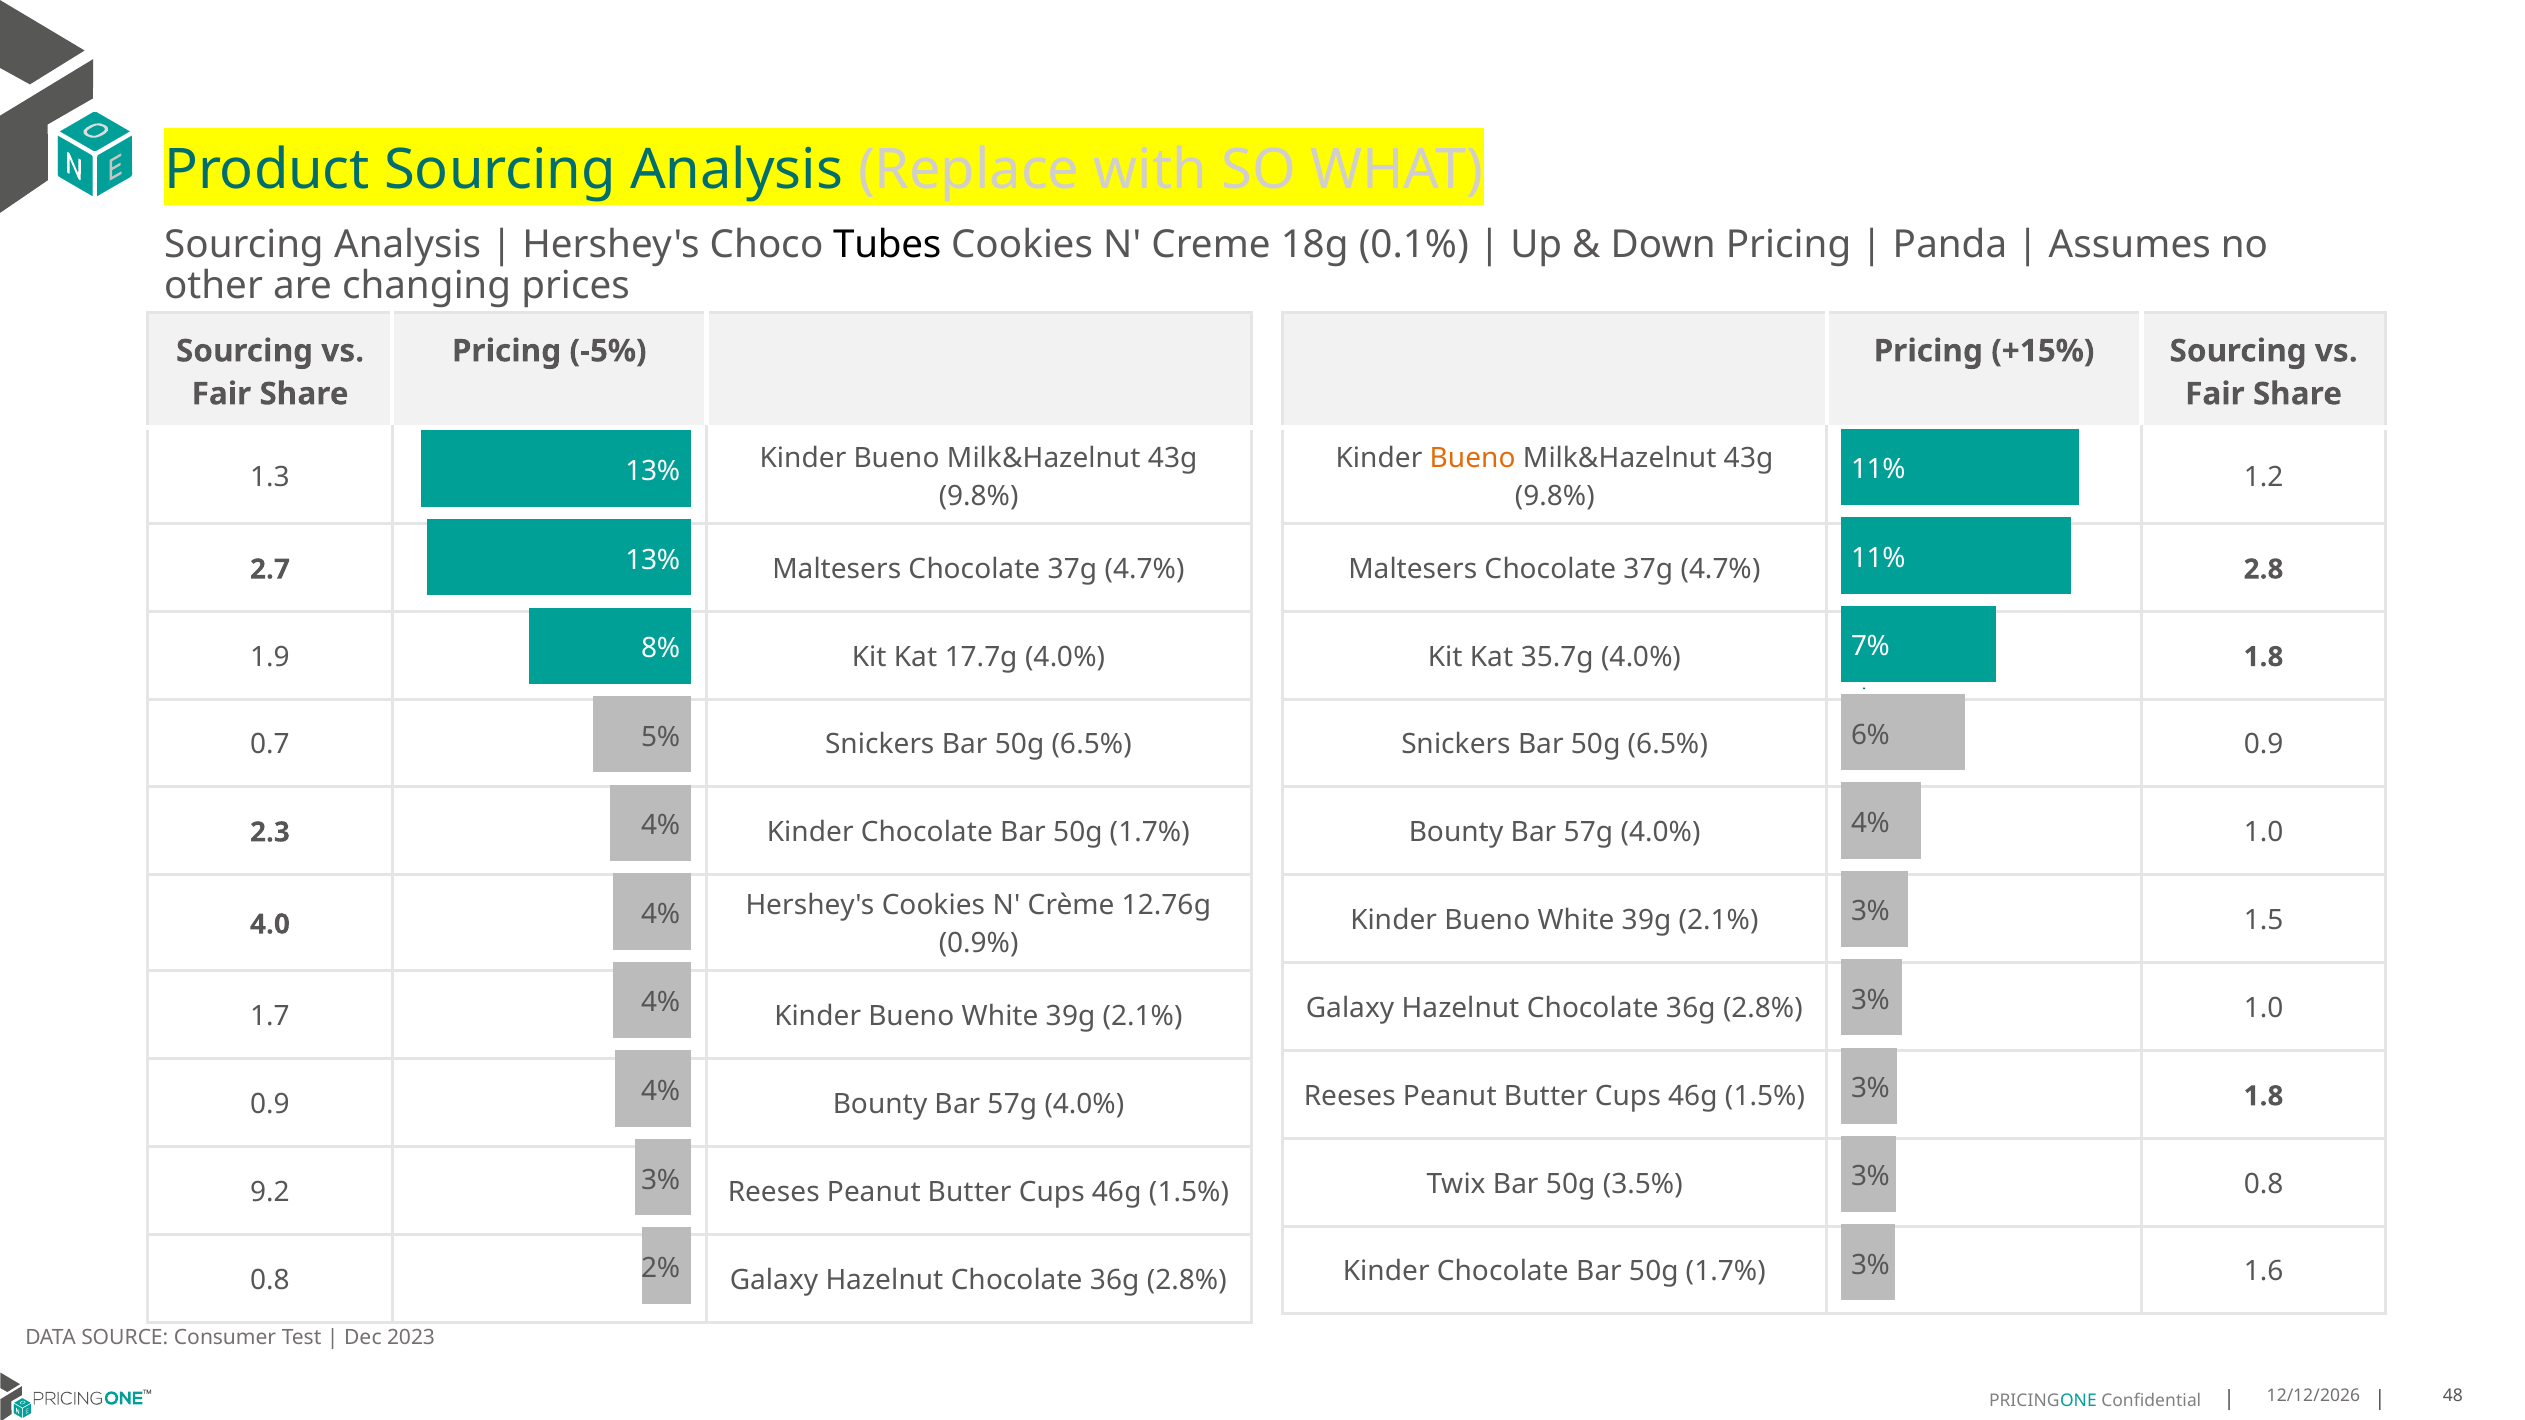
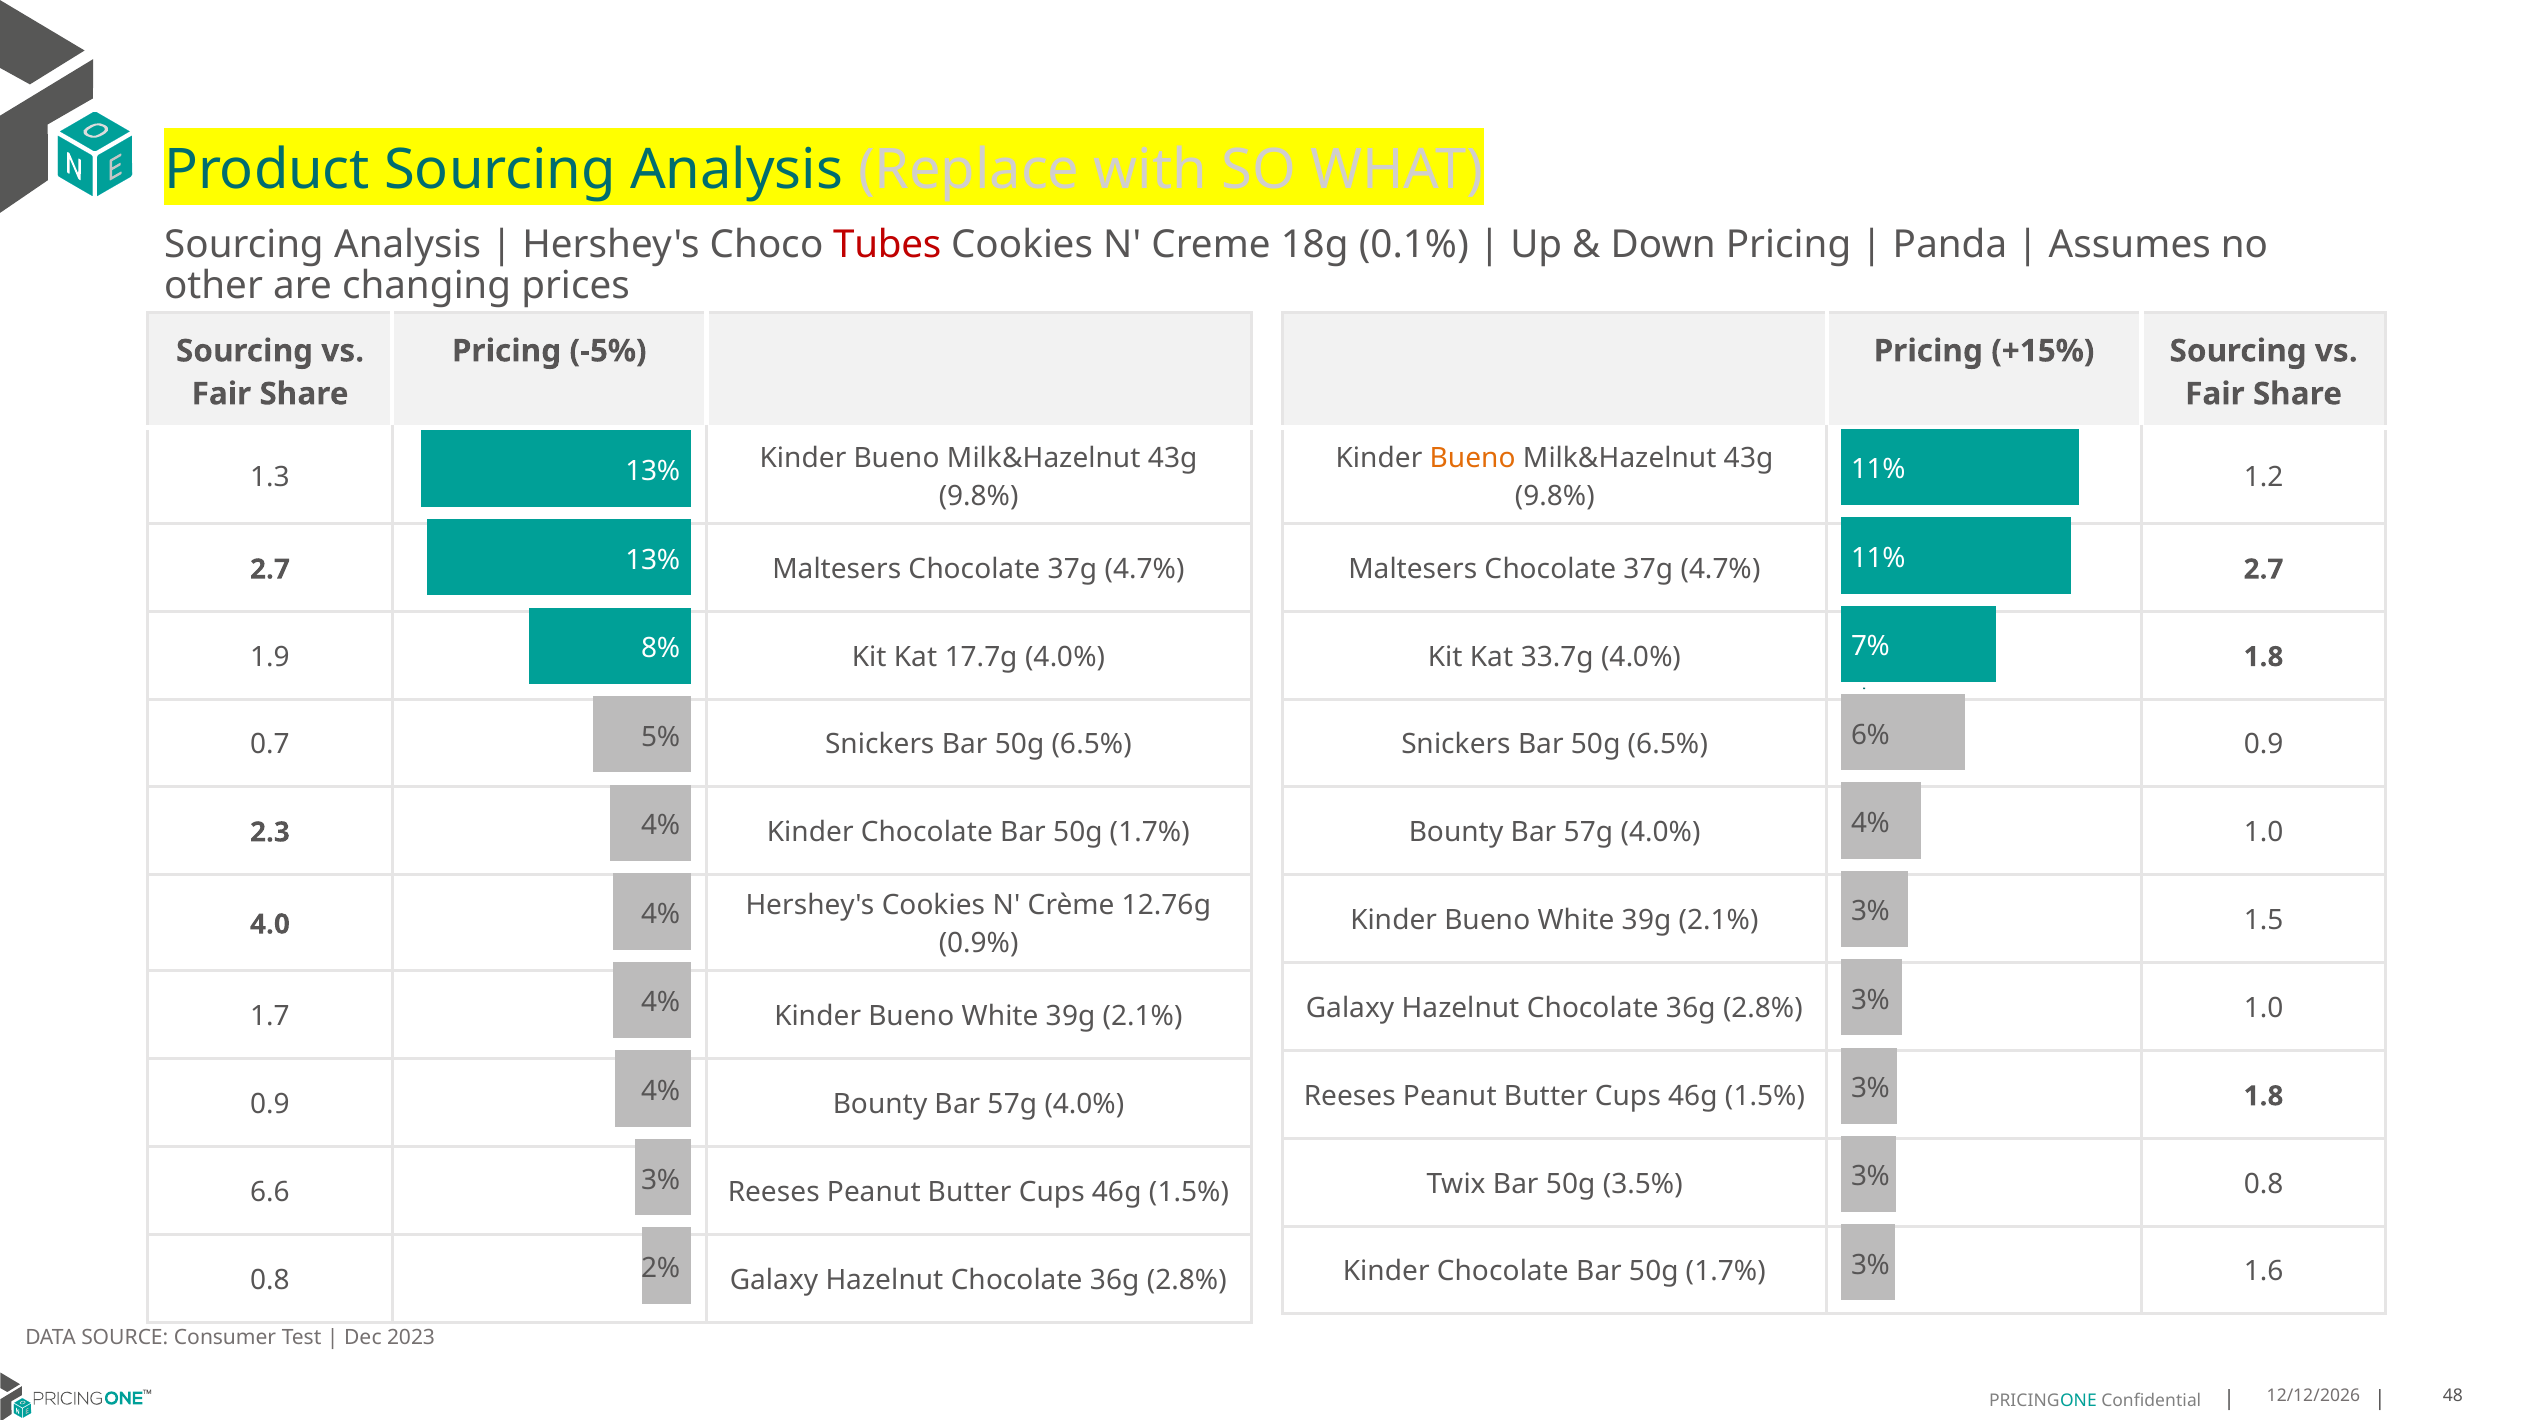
Tubes colour: black -> red
4.7% 2.8: 2.8 -> 2.7
35.7g: 35.7g -> 33.7g
9.2: 9.2 -> 6.6
